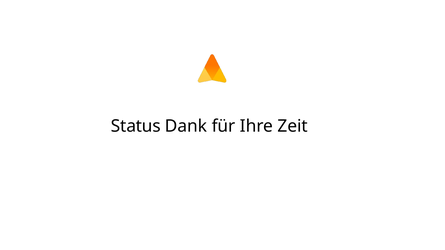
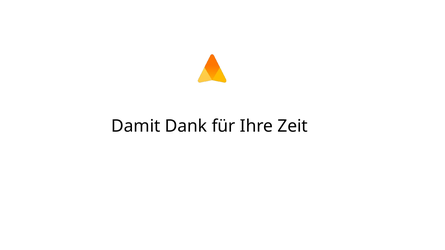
Status: Status -> Damit
